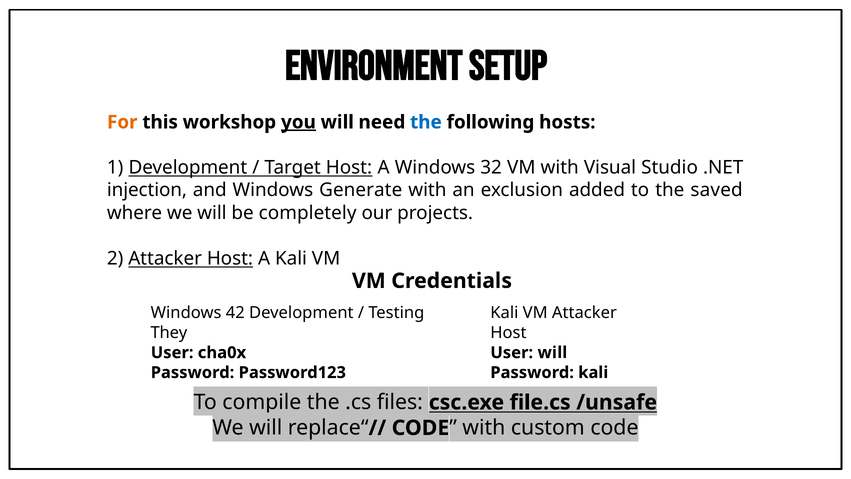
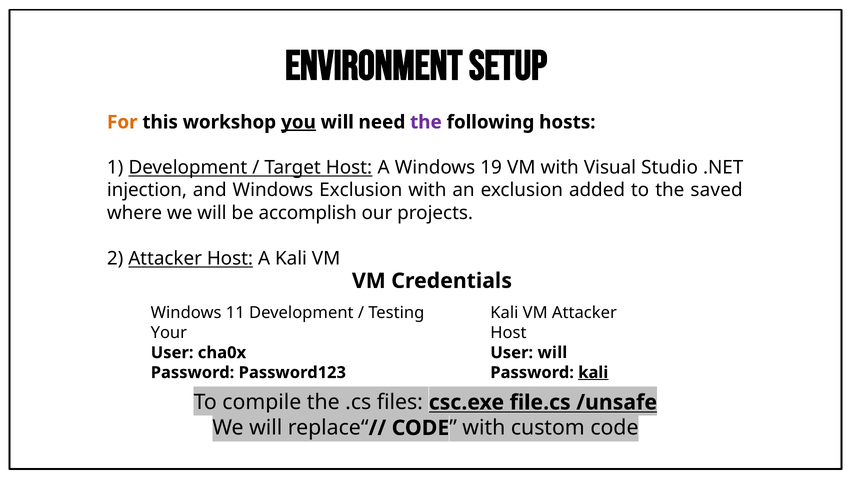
the at (426, 122) colour: blue -> purple
32: 32 -> 19
Windows Generate: Generate -> Exclusion
completely: completely -> accomplish
42: 42 -> 11
They: They -> Your
kali at (593, 372) underline: none -> present
